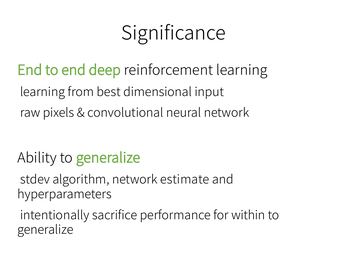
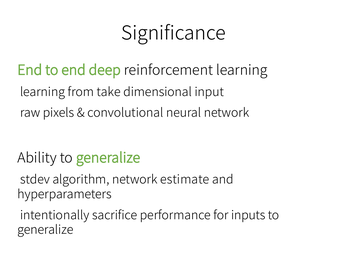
best: best -> take
within: within -> inputs
